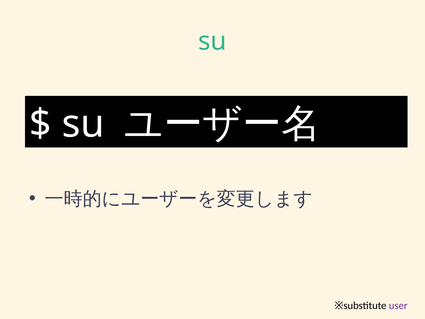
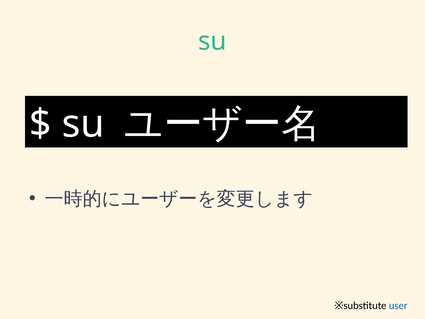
user colour: purple -> blue
